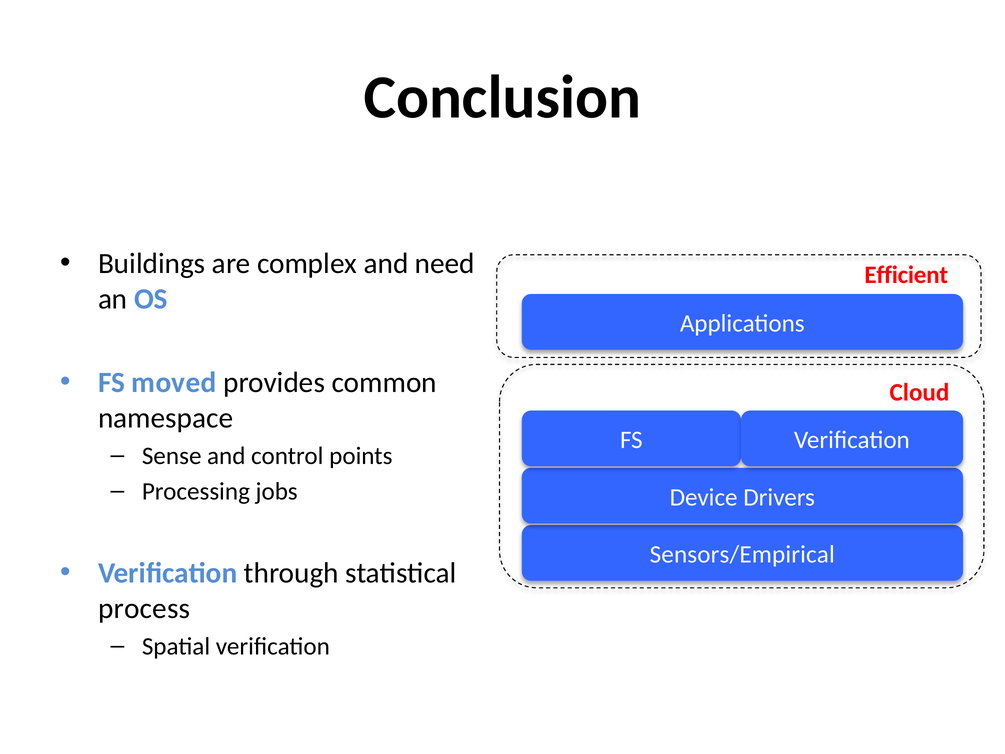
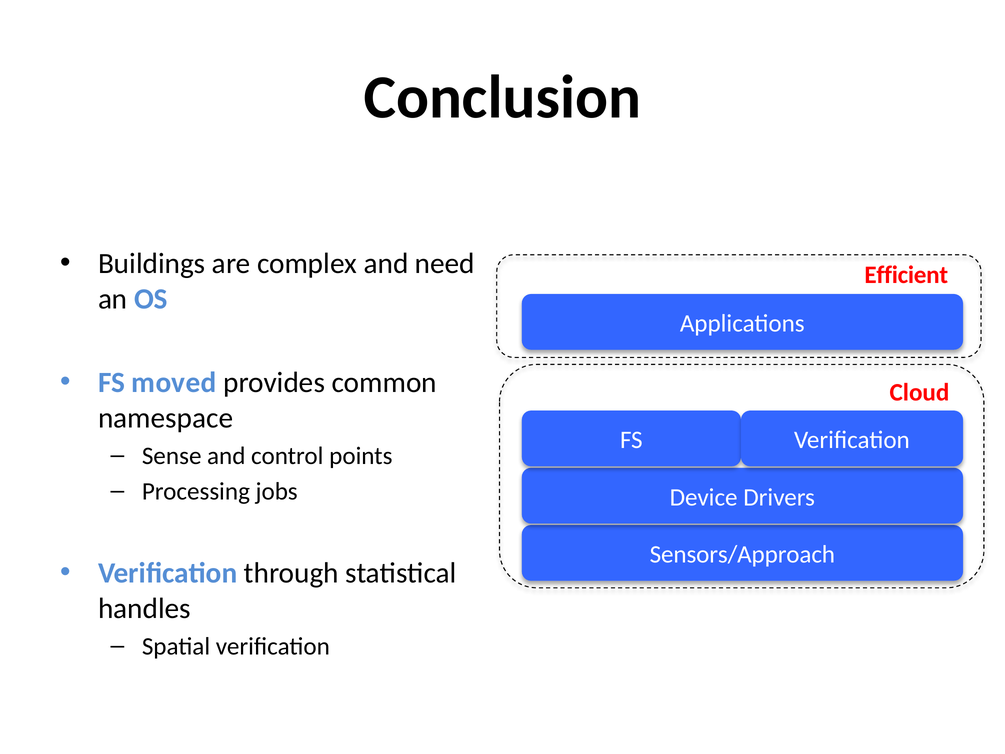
Sensors/Empirical: Sensors/Empirical -> Sensors/Approach
process: process -> handles
